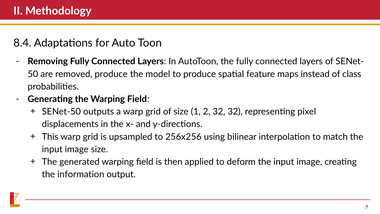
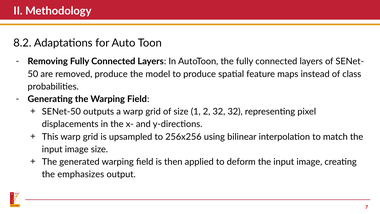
8.4: 8.4 -> 8.2
information: information -> emphasizes
